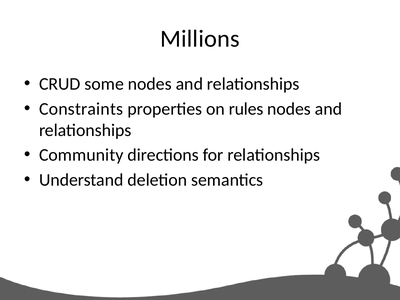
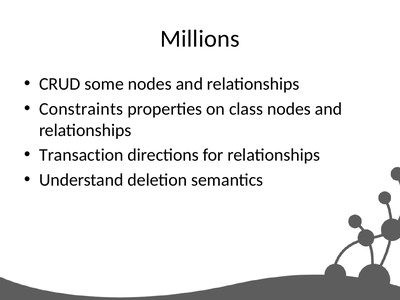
rules: rules -> class
Community: Community -> Transaction
